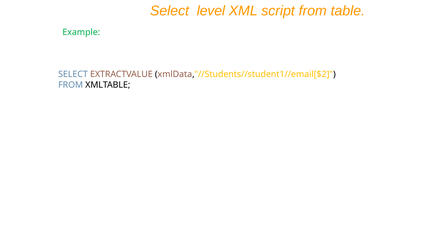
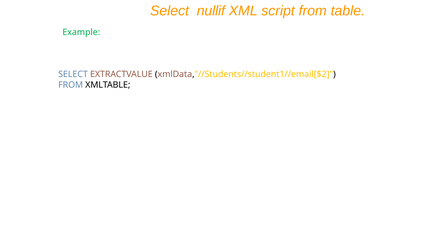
level: level -> nullif
